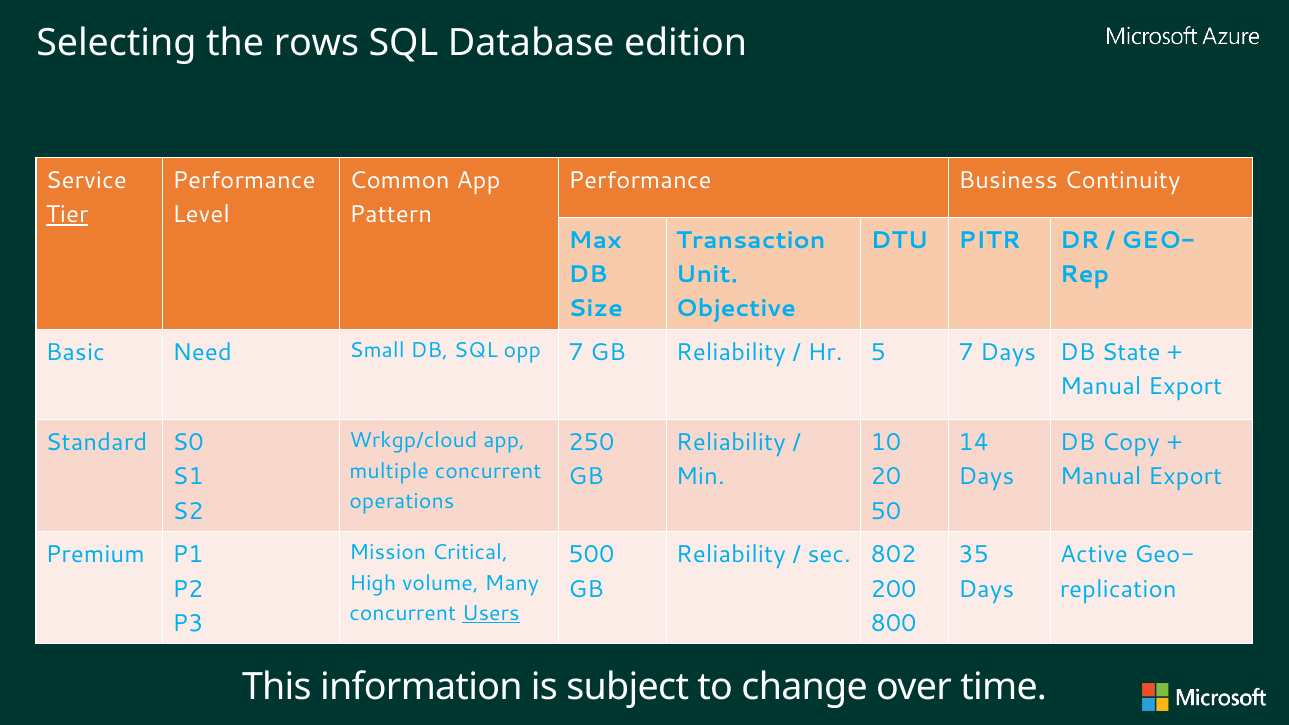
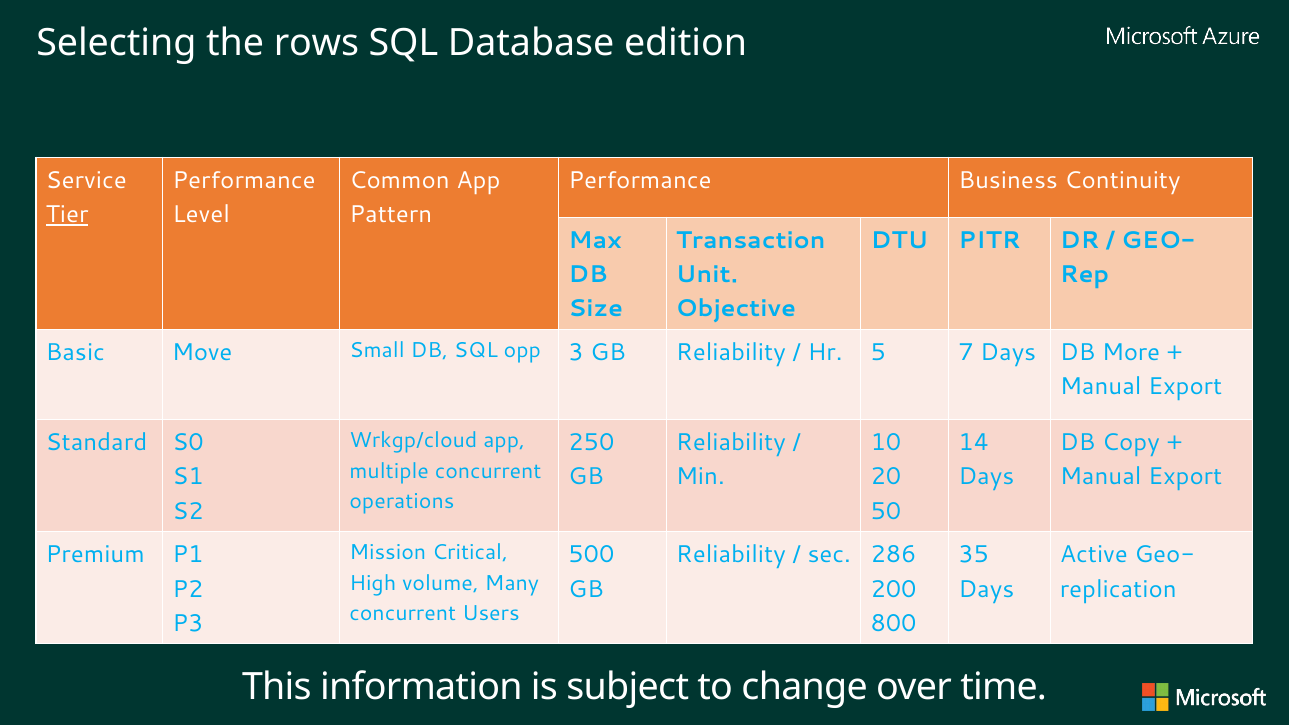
Need: Need -> Move
opp 7: 7 -> 3
State: State -> More
802: 802 -> 286
Users underline: present -> none
